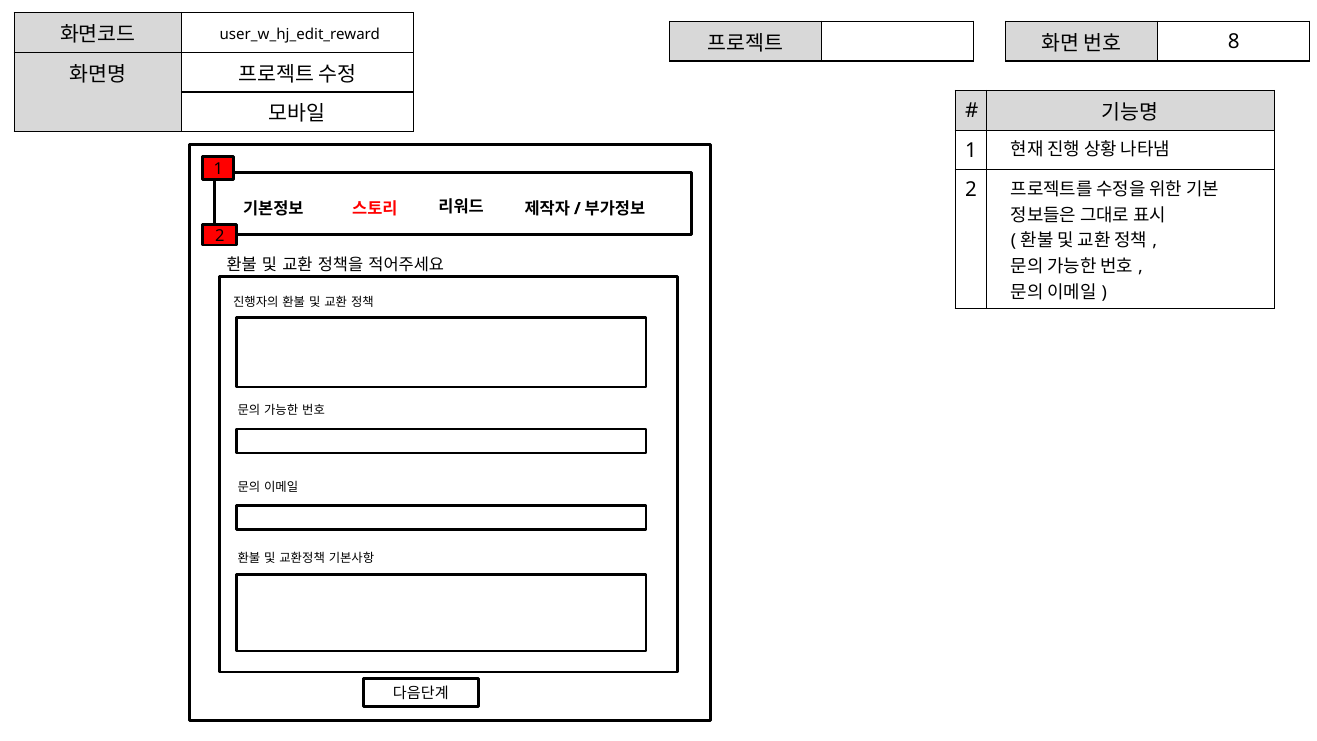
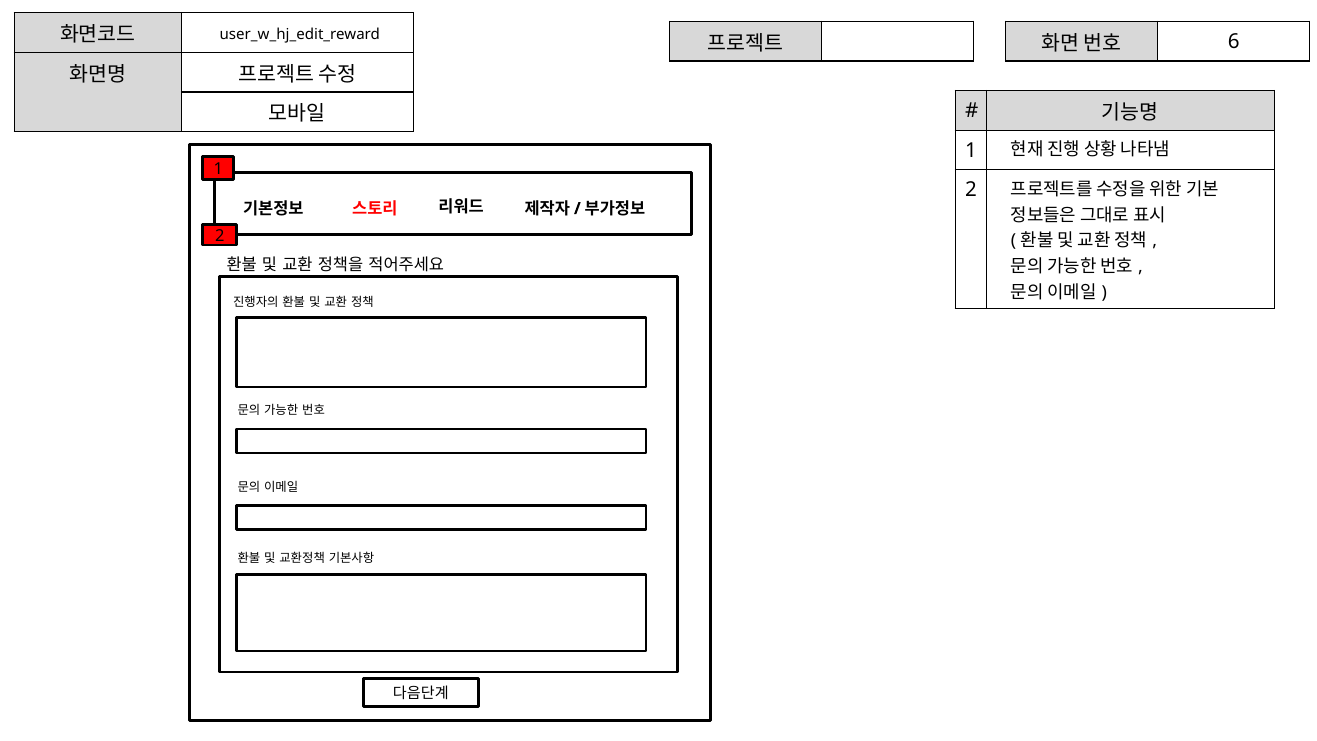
8: 8 -> 6
